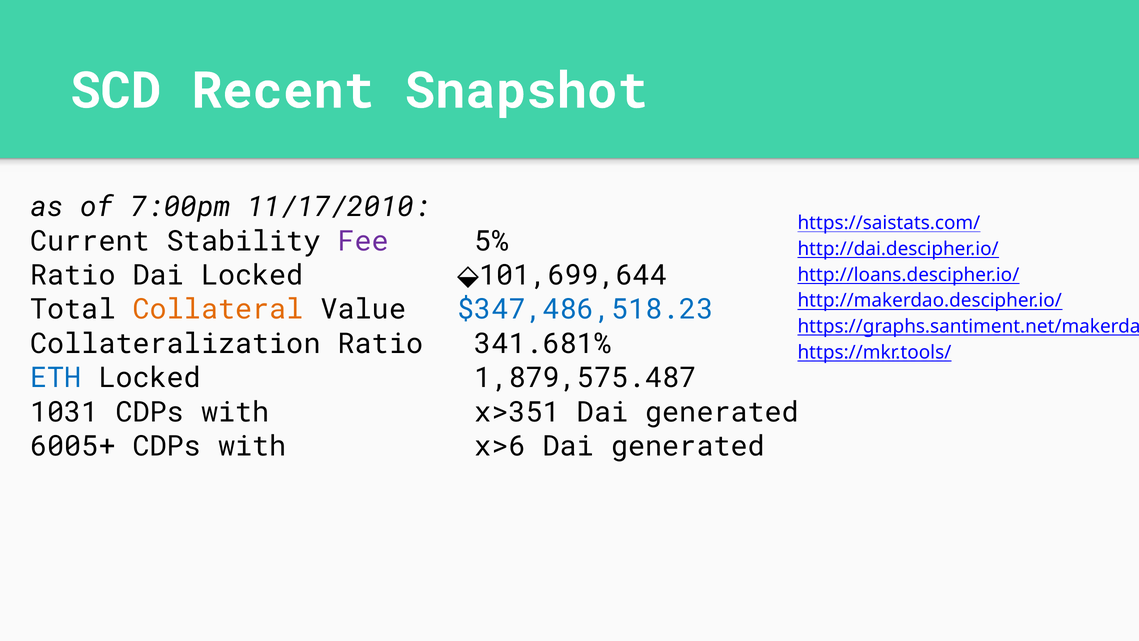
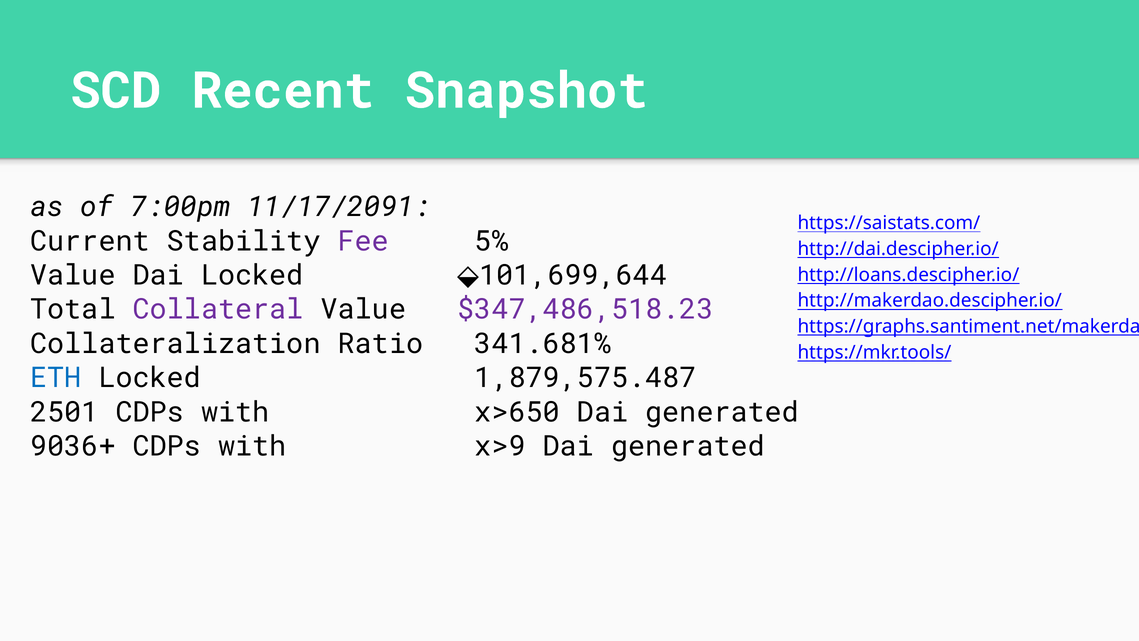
11/17/2010: 11/17/2010 -> 11/17/2091
Ratio at (73, 275): Ratio -> Value
Collateral colour: orange -> purple
$347,486,518.23 colour: blue -> purple
1031: 1031 -> 2501
x>351: x>351 -> x>650
6005+: 6005+ -> 9036+
x>6: x>6 -> x>9
